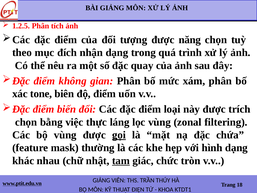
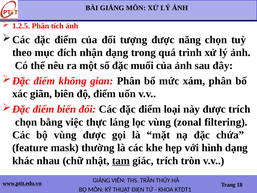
quay: quay -> muối
tone: tone -> giãn
gọi underline: present -> none
giác chức: chức -> trích
